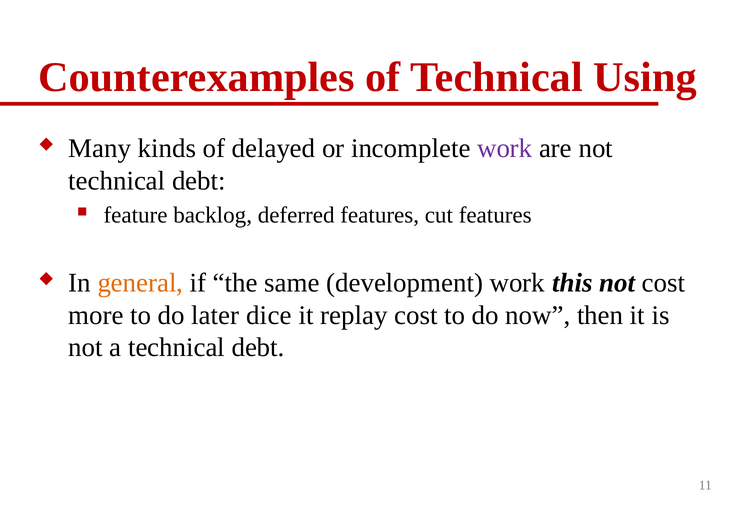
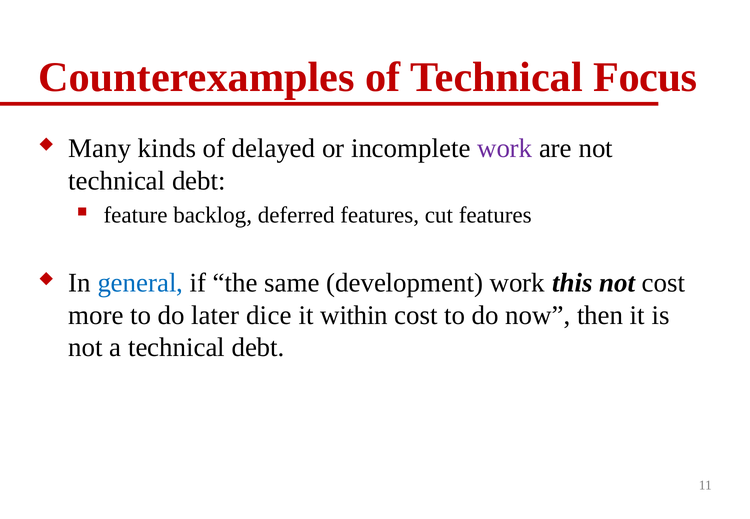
Using: Using -> Focus
general colour: orange -> blue
replay: replay -> within
